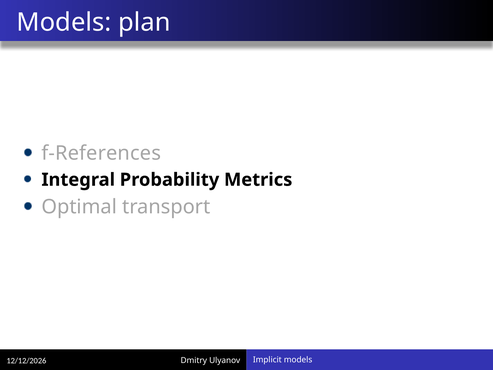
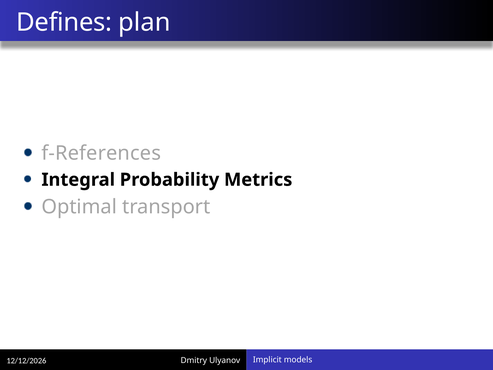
Models at (64, 22): Models -> Defines
